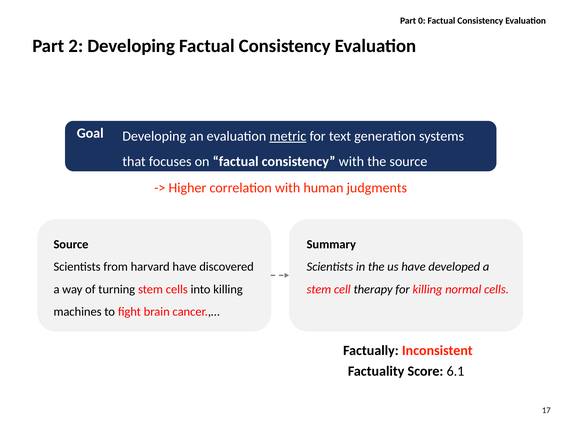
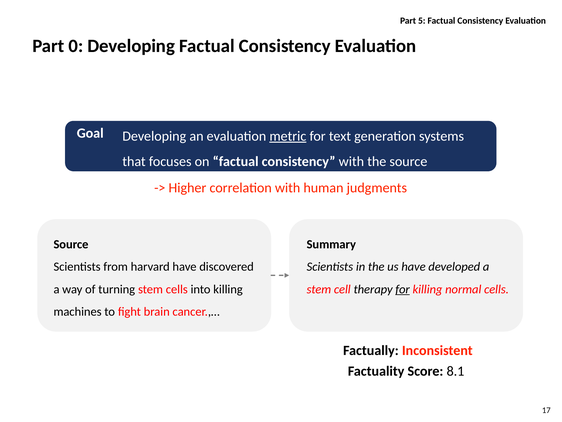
0: 0 -> 5
2: 2 -> 0
for at (403, 289) underline: none -> present
6.1: 6.1 -> 8.1
